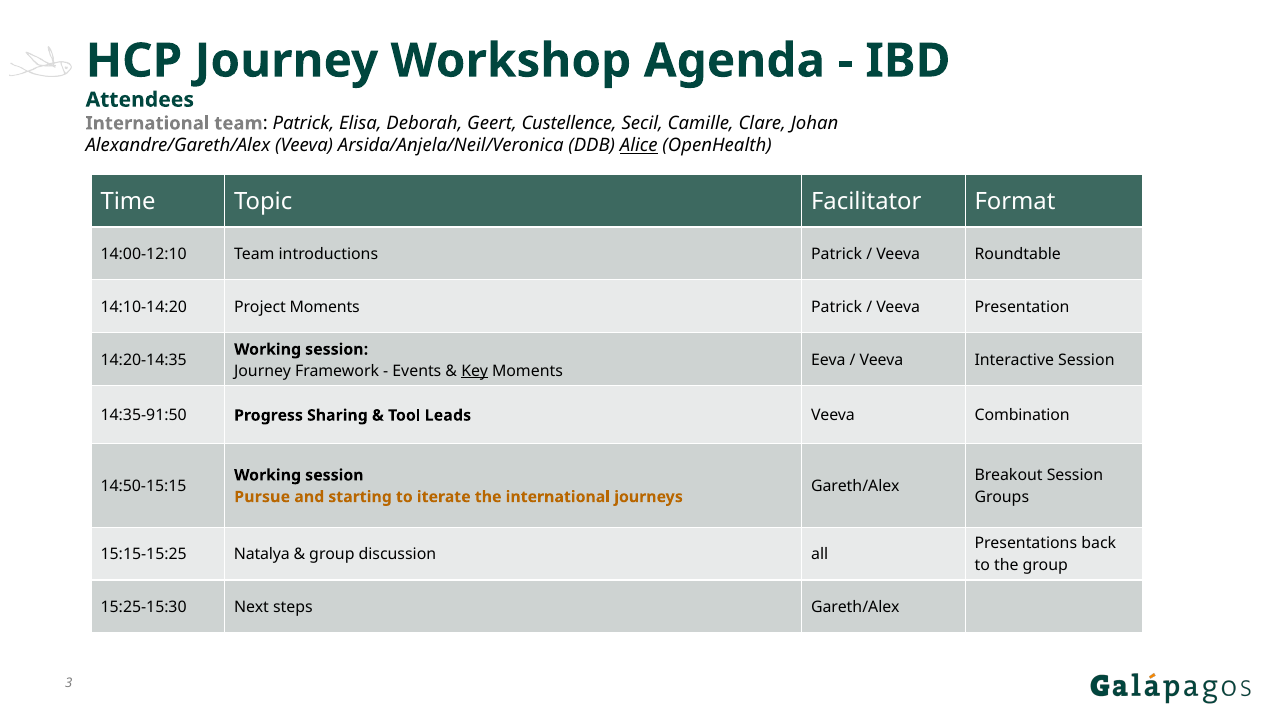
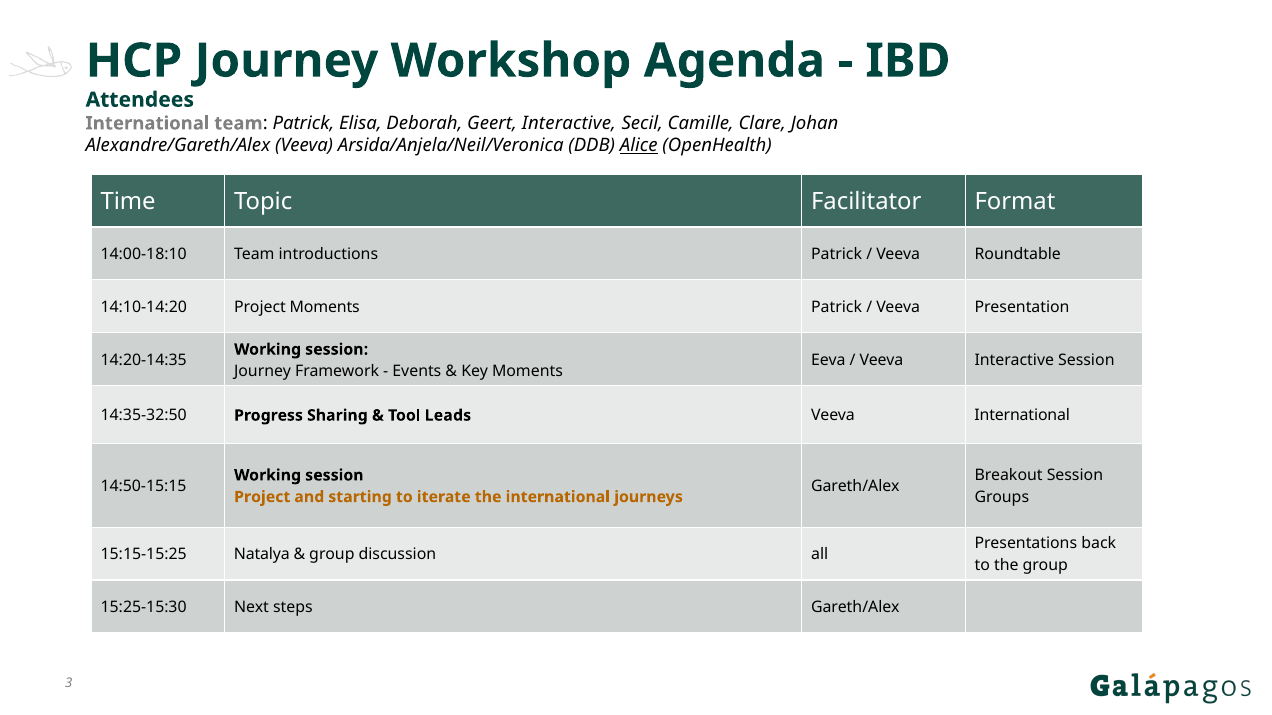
Geert Custellence: Custellence -> Interactive
14:00-12:10: 14:00-12:10 -> 14:00-18:10
Key underline: present -> none
14:35-91:50: 14:35-91:50 -> 14:35-32:50
Veeva Combination: Combination -> International
Pursue at (262, 497): Pursue -> Project
